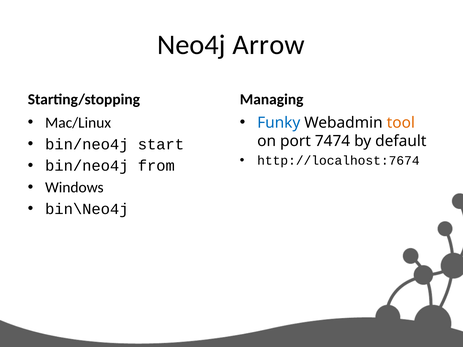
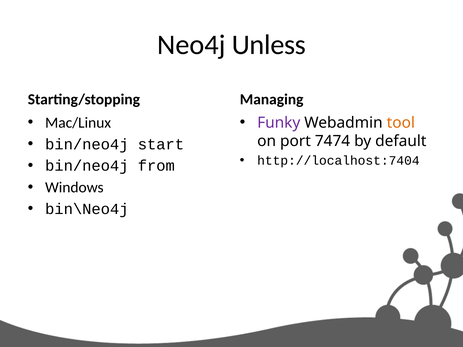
Arrow: Arrow -> Unless
Funky colour: blue -> purple
http://localhost:7674: http://localhost:7674 -> http://localhost:7404
